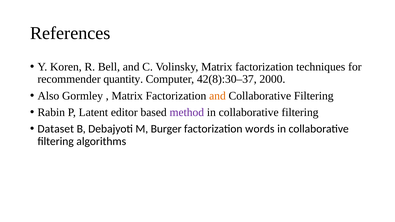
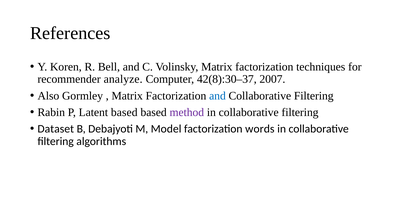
quantity: quantity -> analyze
2000: 2000 -> 2007
and at (217, 96) colour: orange -> blue
Latent editor: editor -> based
Burger: Burger -> Model
